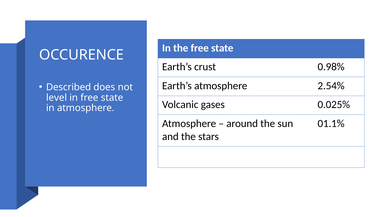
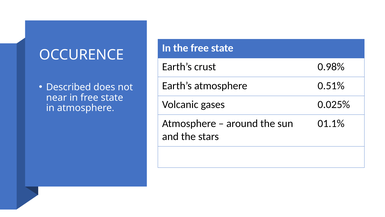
2.54%: 2.54% -> 0.51%
level: level -> near
